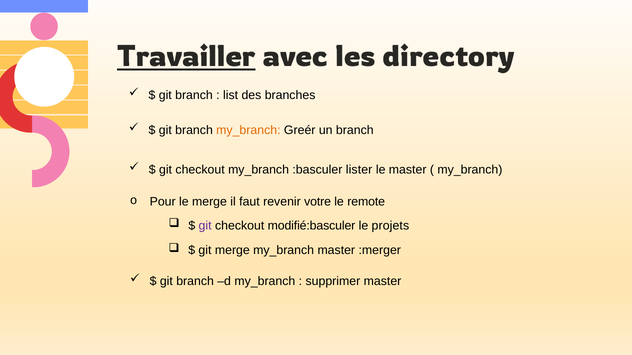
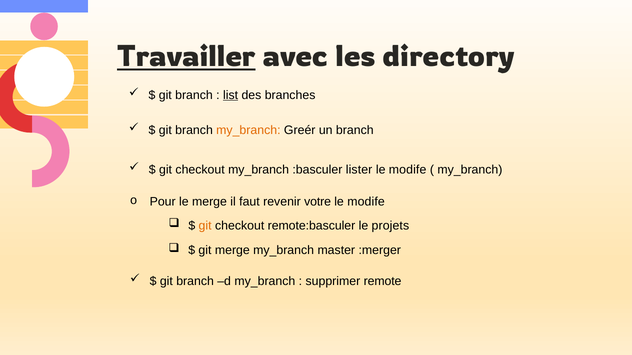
list underline: none -> present
master at (408, 170): master -> modife
remote at (366, 202): remote -> modife
git at (205, 226) colour: purple -> orange
modifié:basculer: modifié:basculer -> remote:basculer
supprimer master: master -> remote
